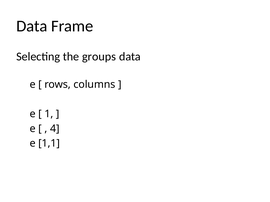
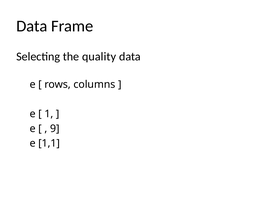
groups: groups -> quality
4: 4 -> 9
